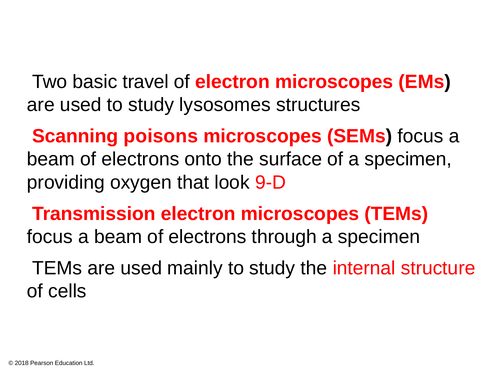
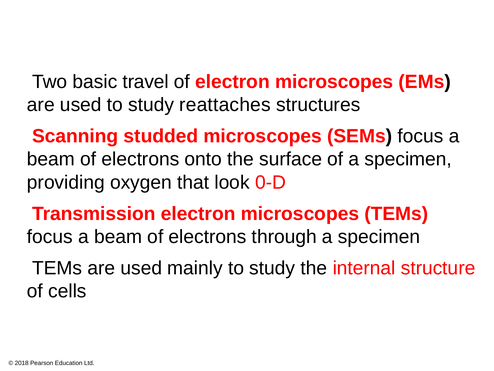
lysosomes: lysosomes -> reattaches
poisons: poisons -> studded
9-D: 9-D -> 0-D
